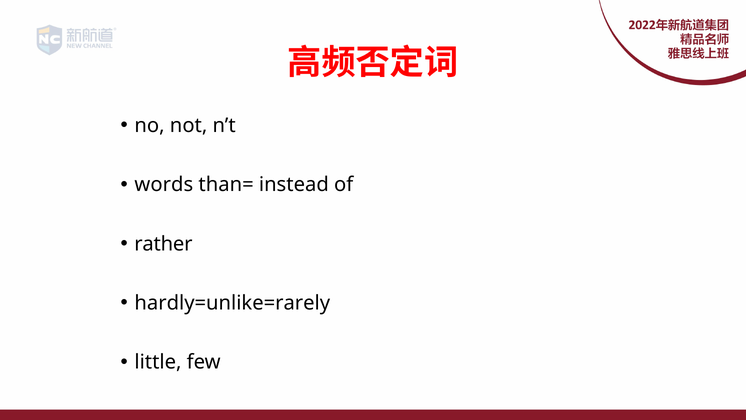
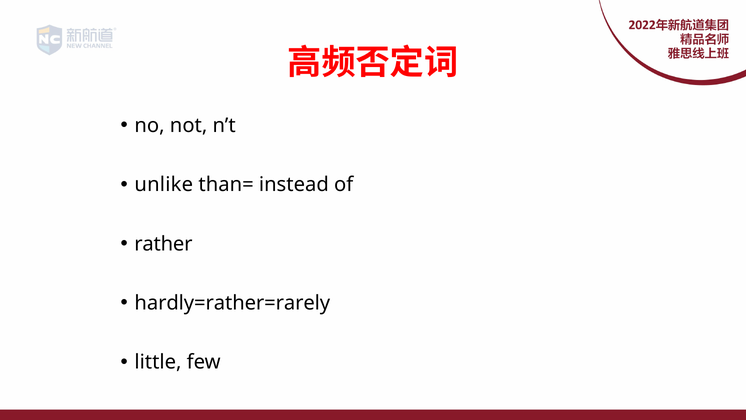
words: words -> unlike
hardly=unlike=rarely: hardly=unlike=rarely -> hardly=rather=rarely
